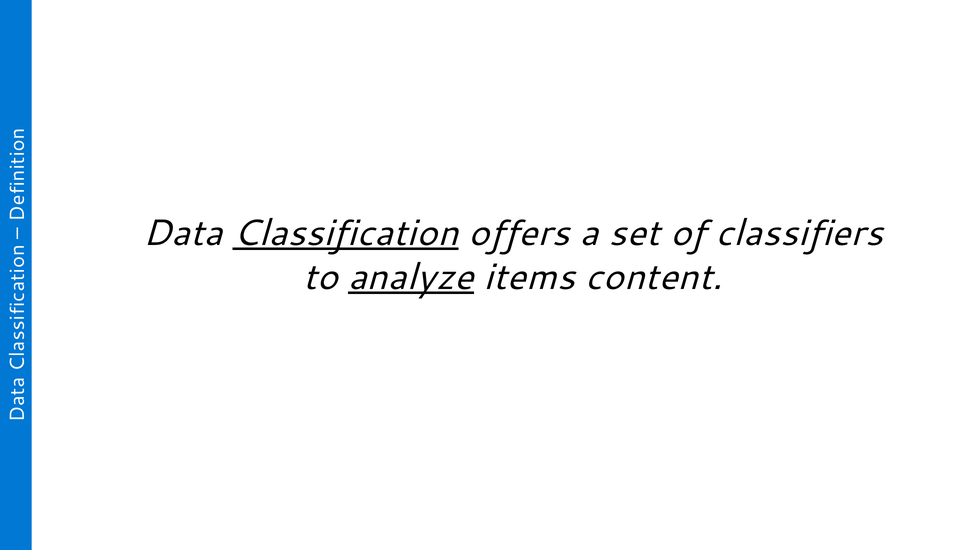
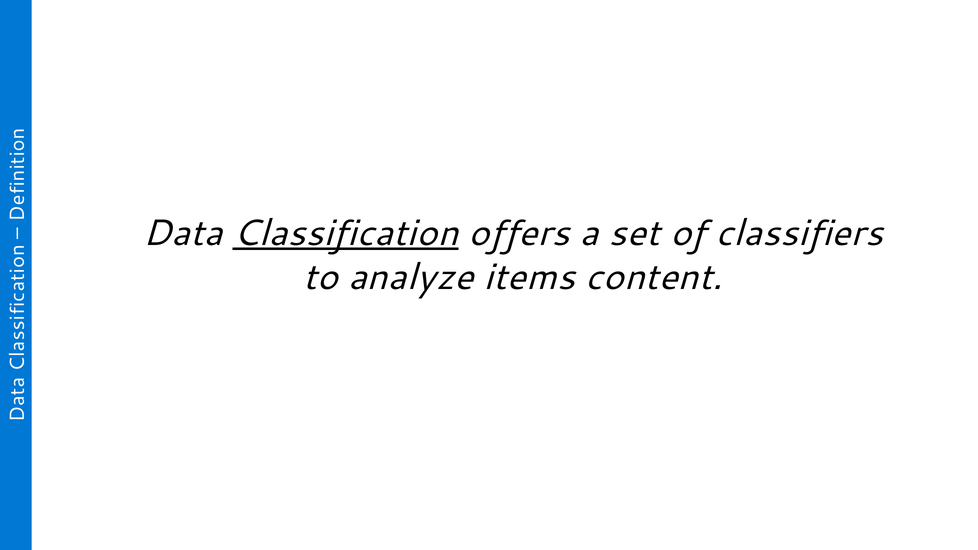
analyze underline: present -> none
